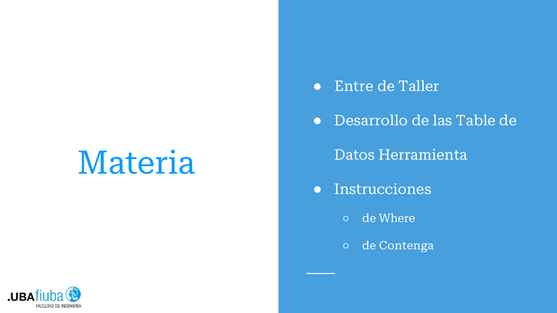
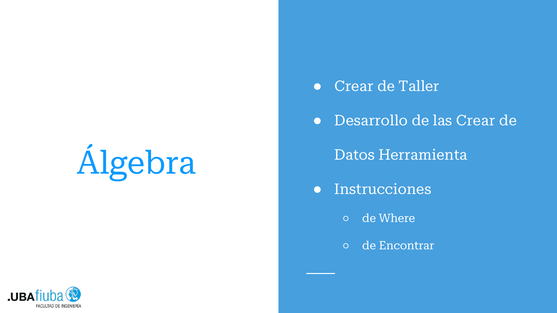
Entre at (354, 87): Entre -> Crear
las Table: Table -> Crear
Materia: Materia -> Álgebra
Contenga: Contenga -> Encontrar
